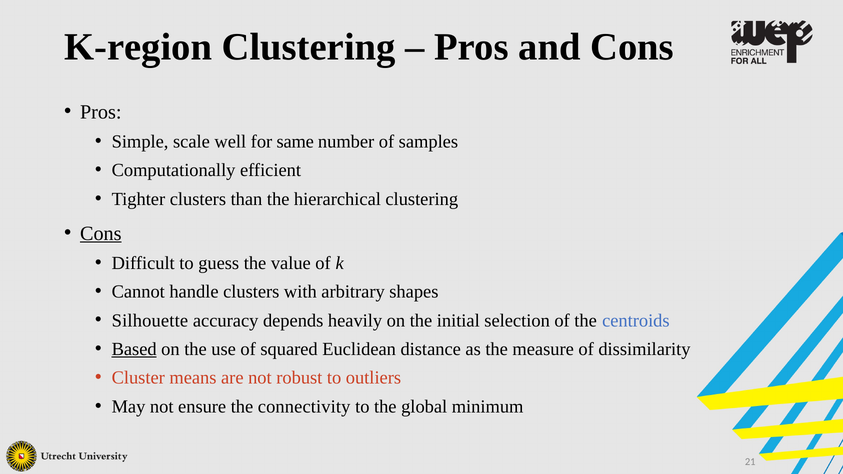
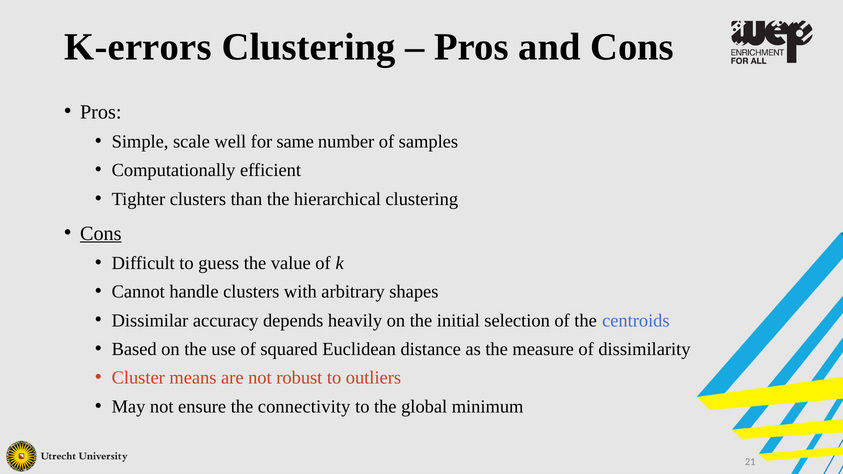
K-region: K-region -> K-errors
Silhouette: Silhouette -> Dissimilar
Based underline: present -> none
